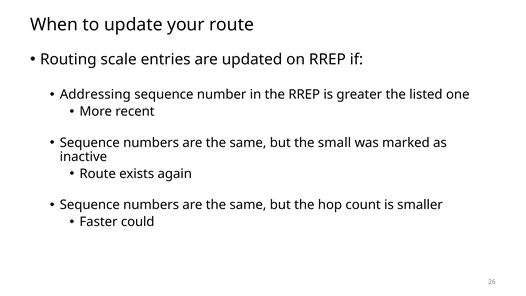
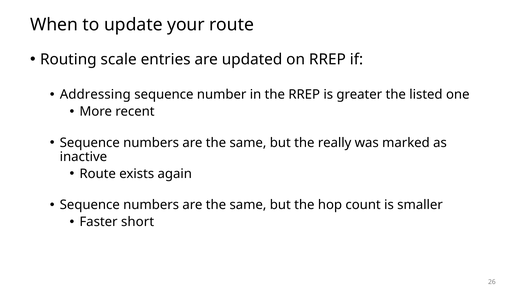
small: small -> really
could: could -> short
